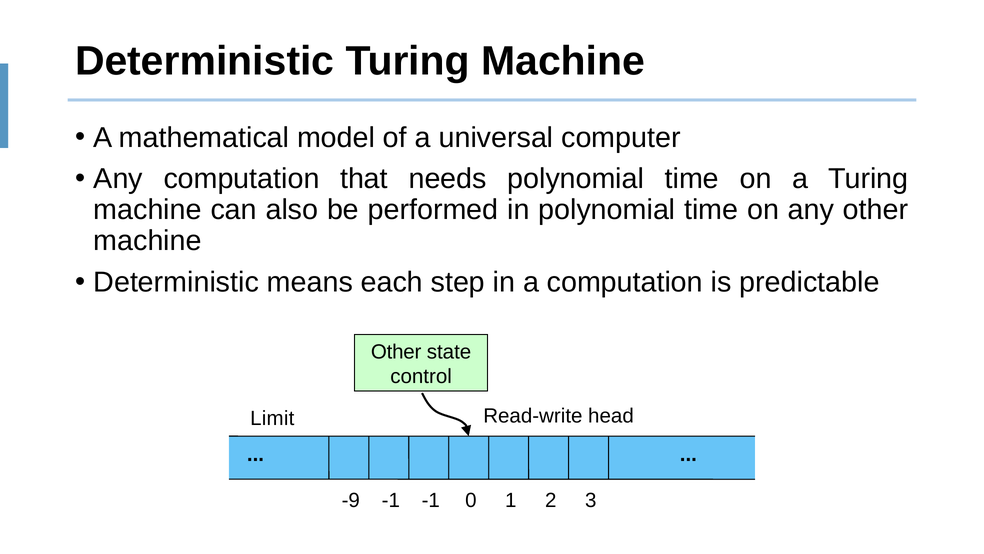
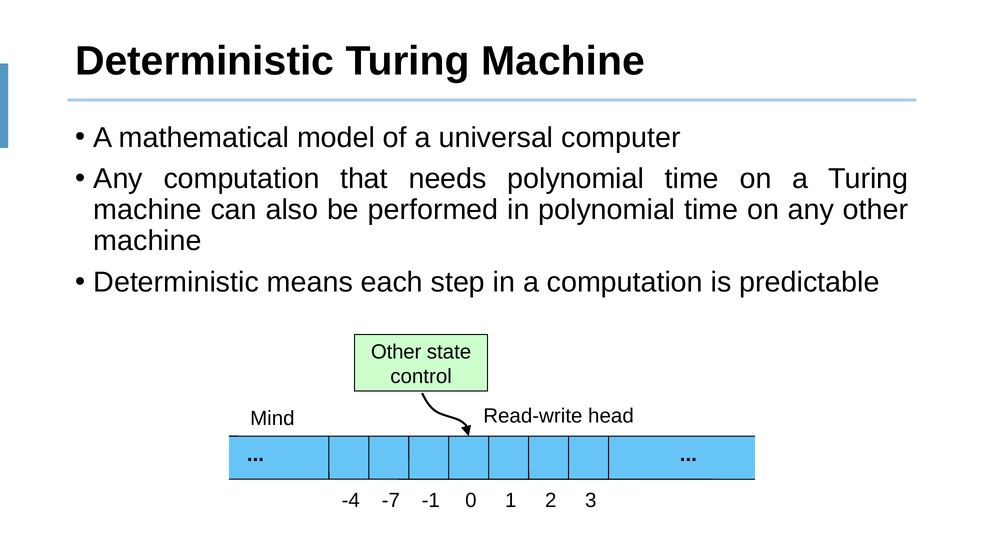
Limit: Limit -> Mind
-9: -9 -> -4
-1 at (391, 500): -1 -> -7
